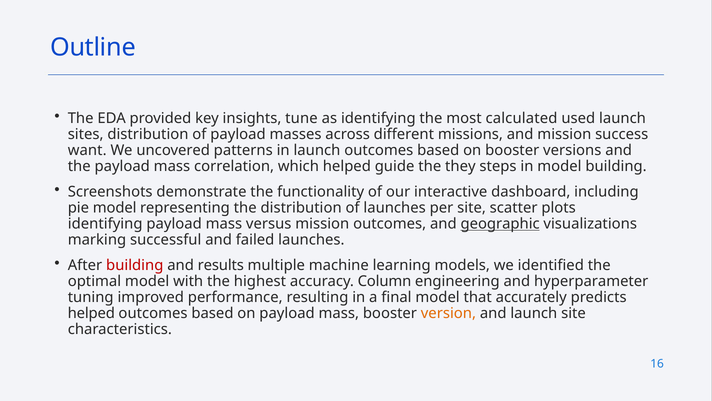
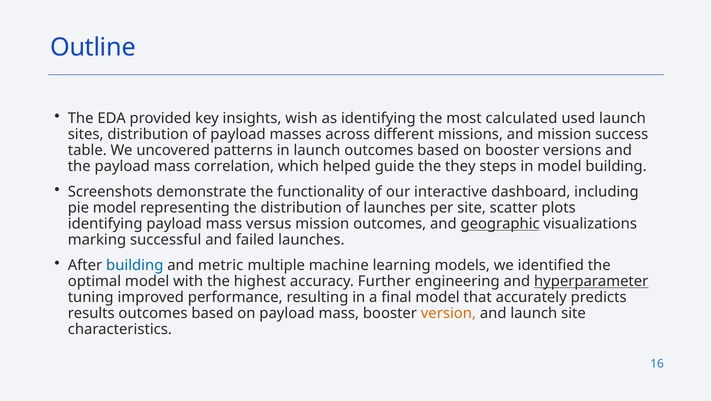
tune: tune -> wish
want: want -> table
building at (135, 265) colour: red -> blue
results: results -> metric
Column: Column -> Further
hyperparameter underline: none -> present
helped at (91, 313): helped -> results
